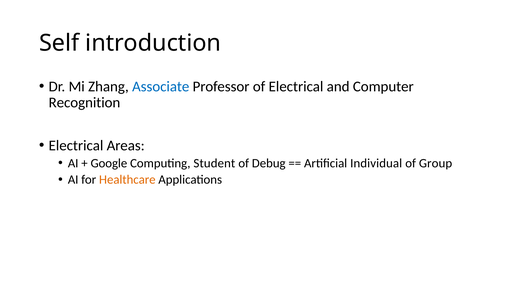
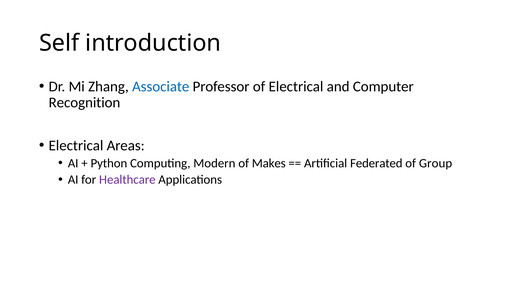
Google: Google -> Python
Student: Student -> Modern
Debug: Debug -> Makes
Individual: Individual -> Federated
Healthcare colour: orange -> purple
